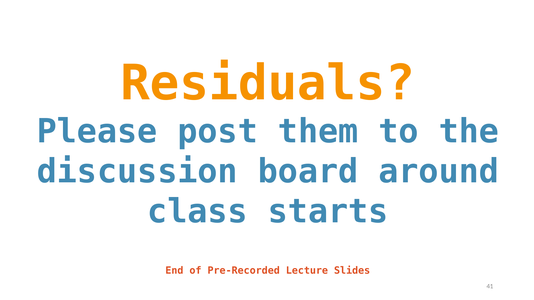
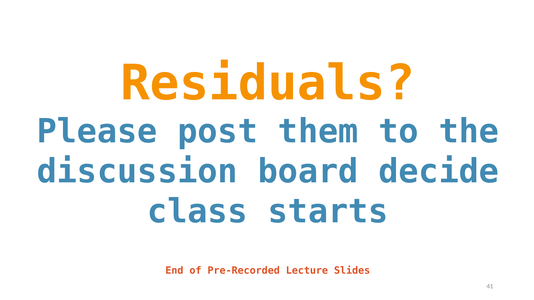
around: around -> decide
